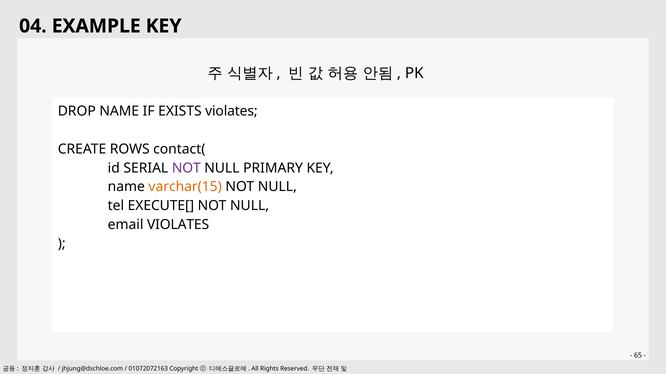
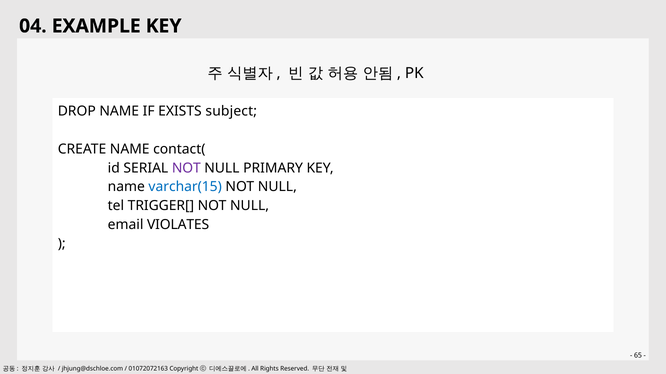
EXISTS violates: violates -> subject
CREATE ROWS: ROWS -> NAME
varchar(15 colour: orange -> blue
EXECUTE[: EXECUTE[ -> TRIGGER[
